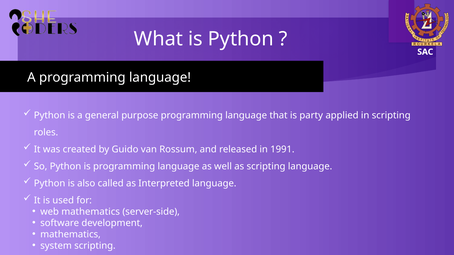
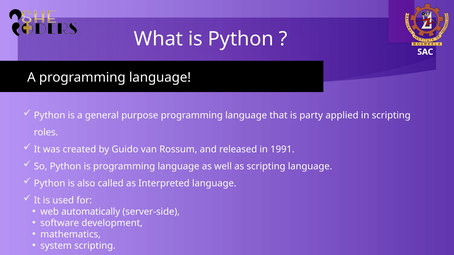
web mathematics: mathematics -> automatically
